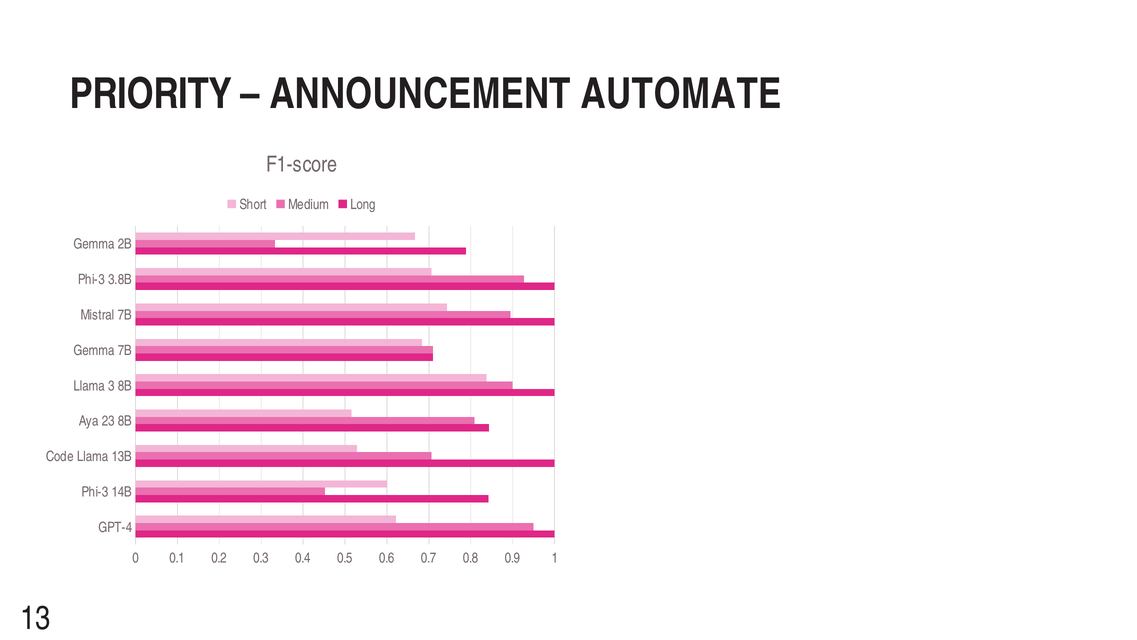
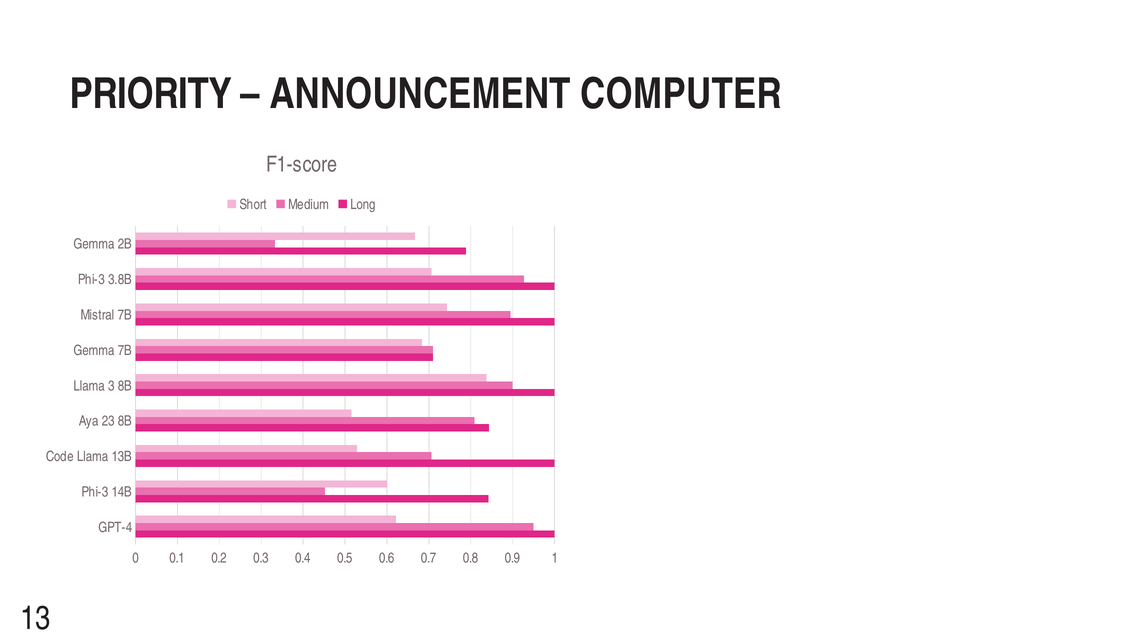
AUTOMATE: AUTOMATE -> COMPUTER
